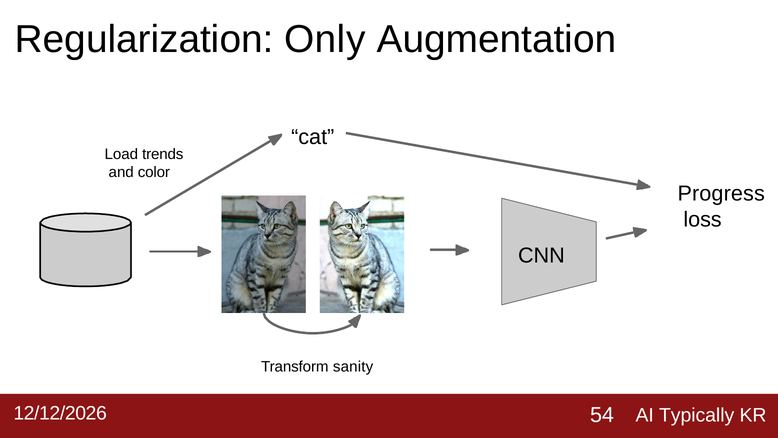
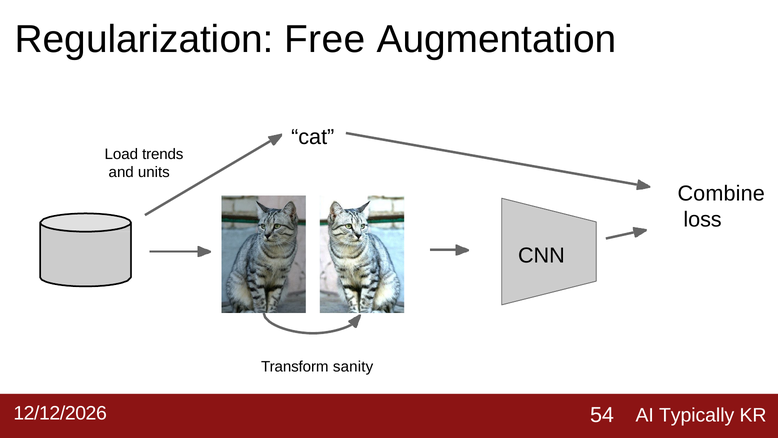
Only: Only -> Free
color: color -> units
Progress: Progress -> Combine
